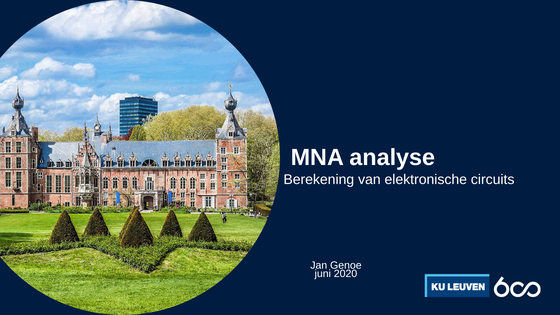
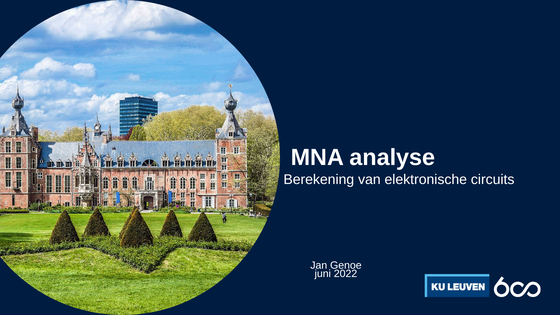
2020: 2020 -> 2022
